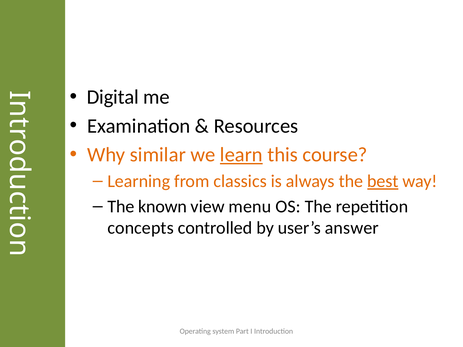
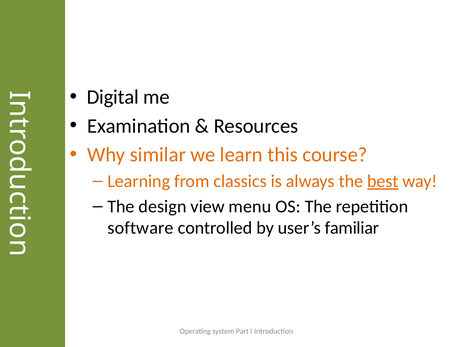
learn underline: present -> none
known: known -> design
concepts: concepts -> software
answer: answer -> familiar
